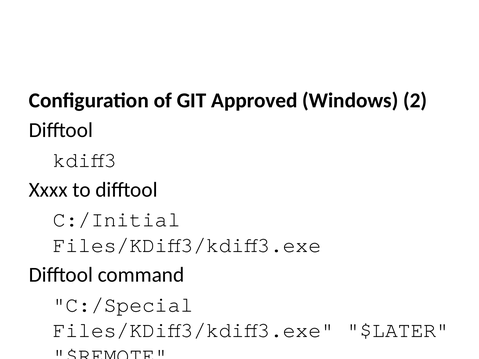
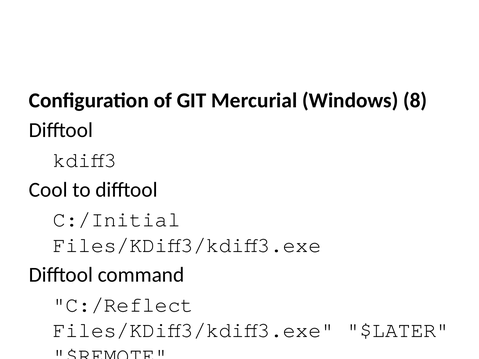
Approved: Approved -> Mercurial
2: 2 -> 8
Xxxx: Xxxx -> Cool
C:/Special: C:/Special -> C:/Reflect
